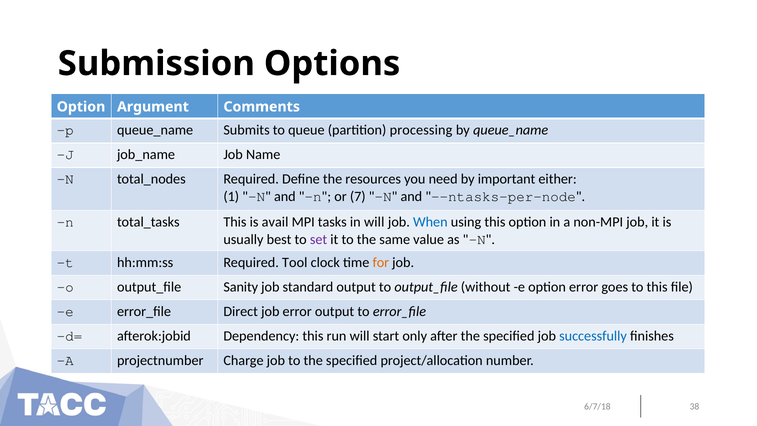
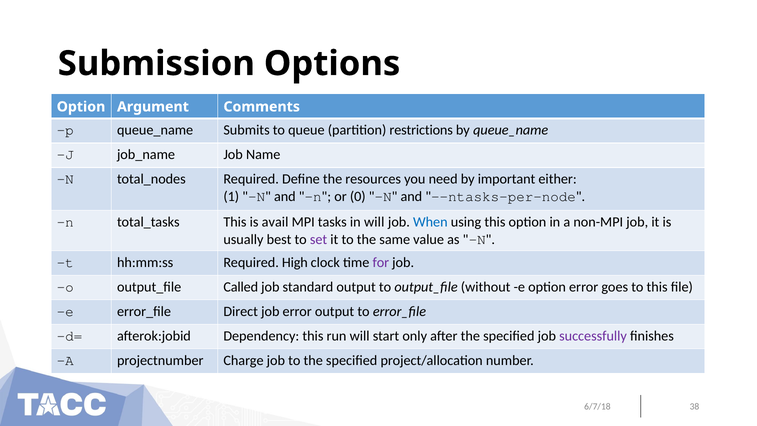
processing: processing -> restrictions
7: 7 -> 0
Tool: Tool -> High
for colour: orange -> purple
Sanity: Sanity -> Called
successfully colour: blue -> purple
